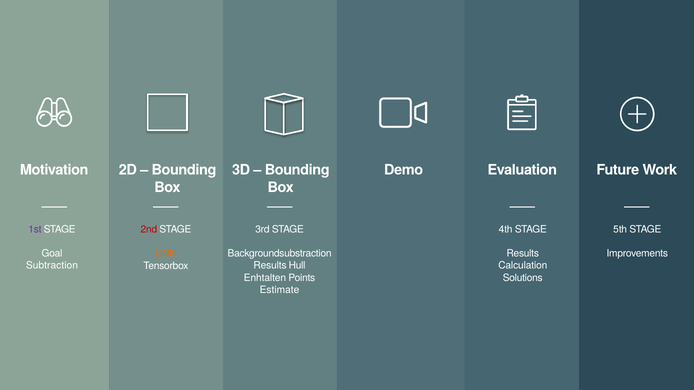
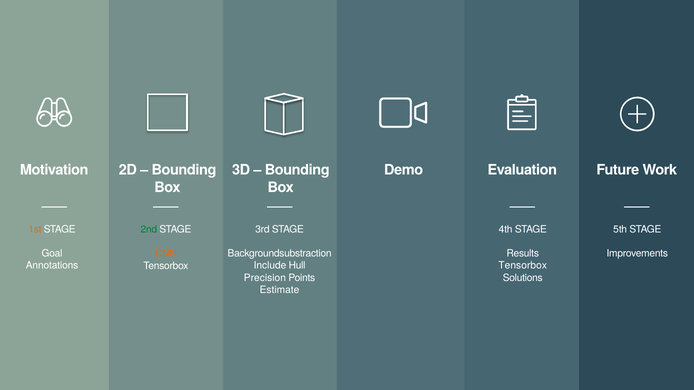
1st colour: purple -> orange
2nd colour: red -> green
Subtraction: Subtraction -> Annotations
Results at (270, 266): Results -> Include
Calculation at (523, 266): Calculation -> Tensorbox
Enhtalten: Enhtalten -> Precision
